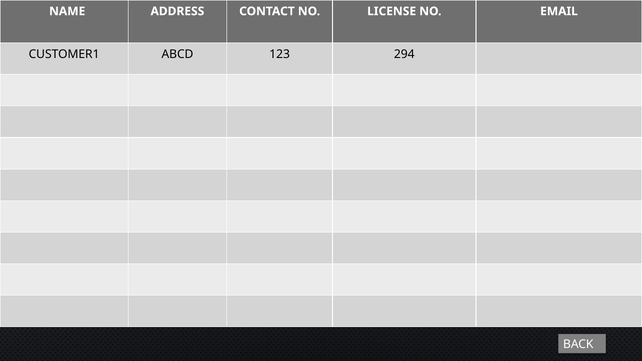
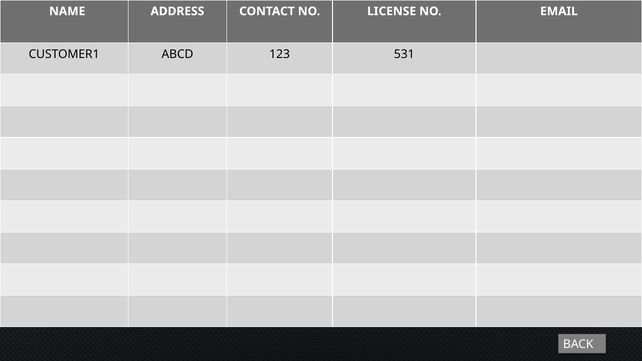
294: 294 -> 531
